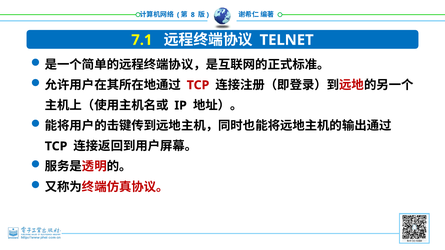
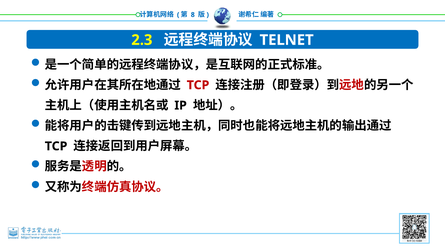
7.1: 7.1 -> 2.3
